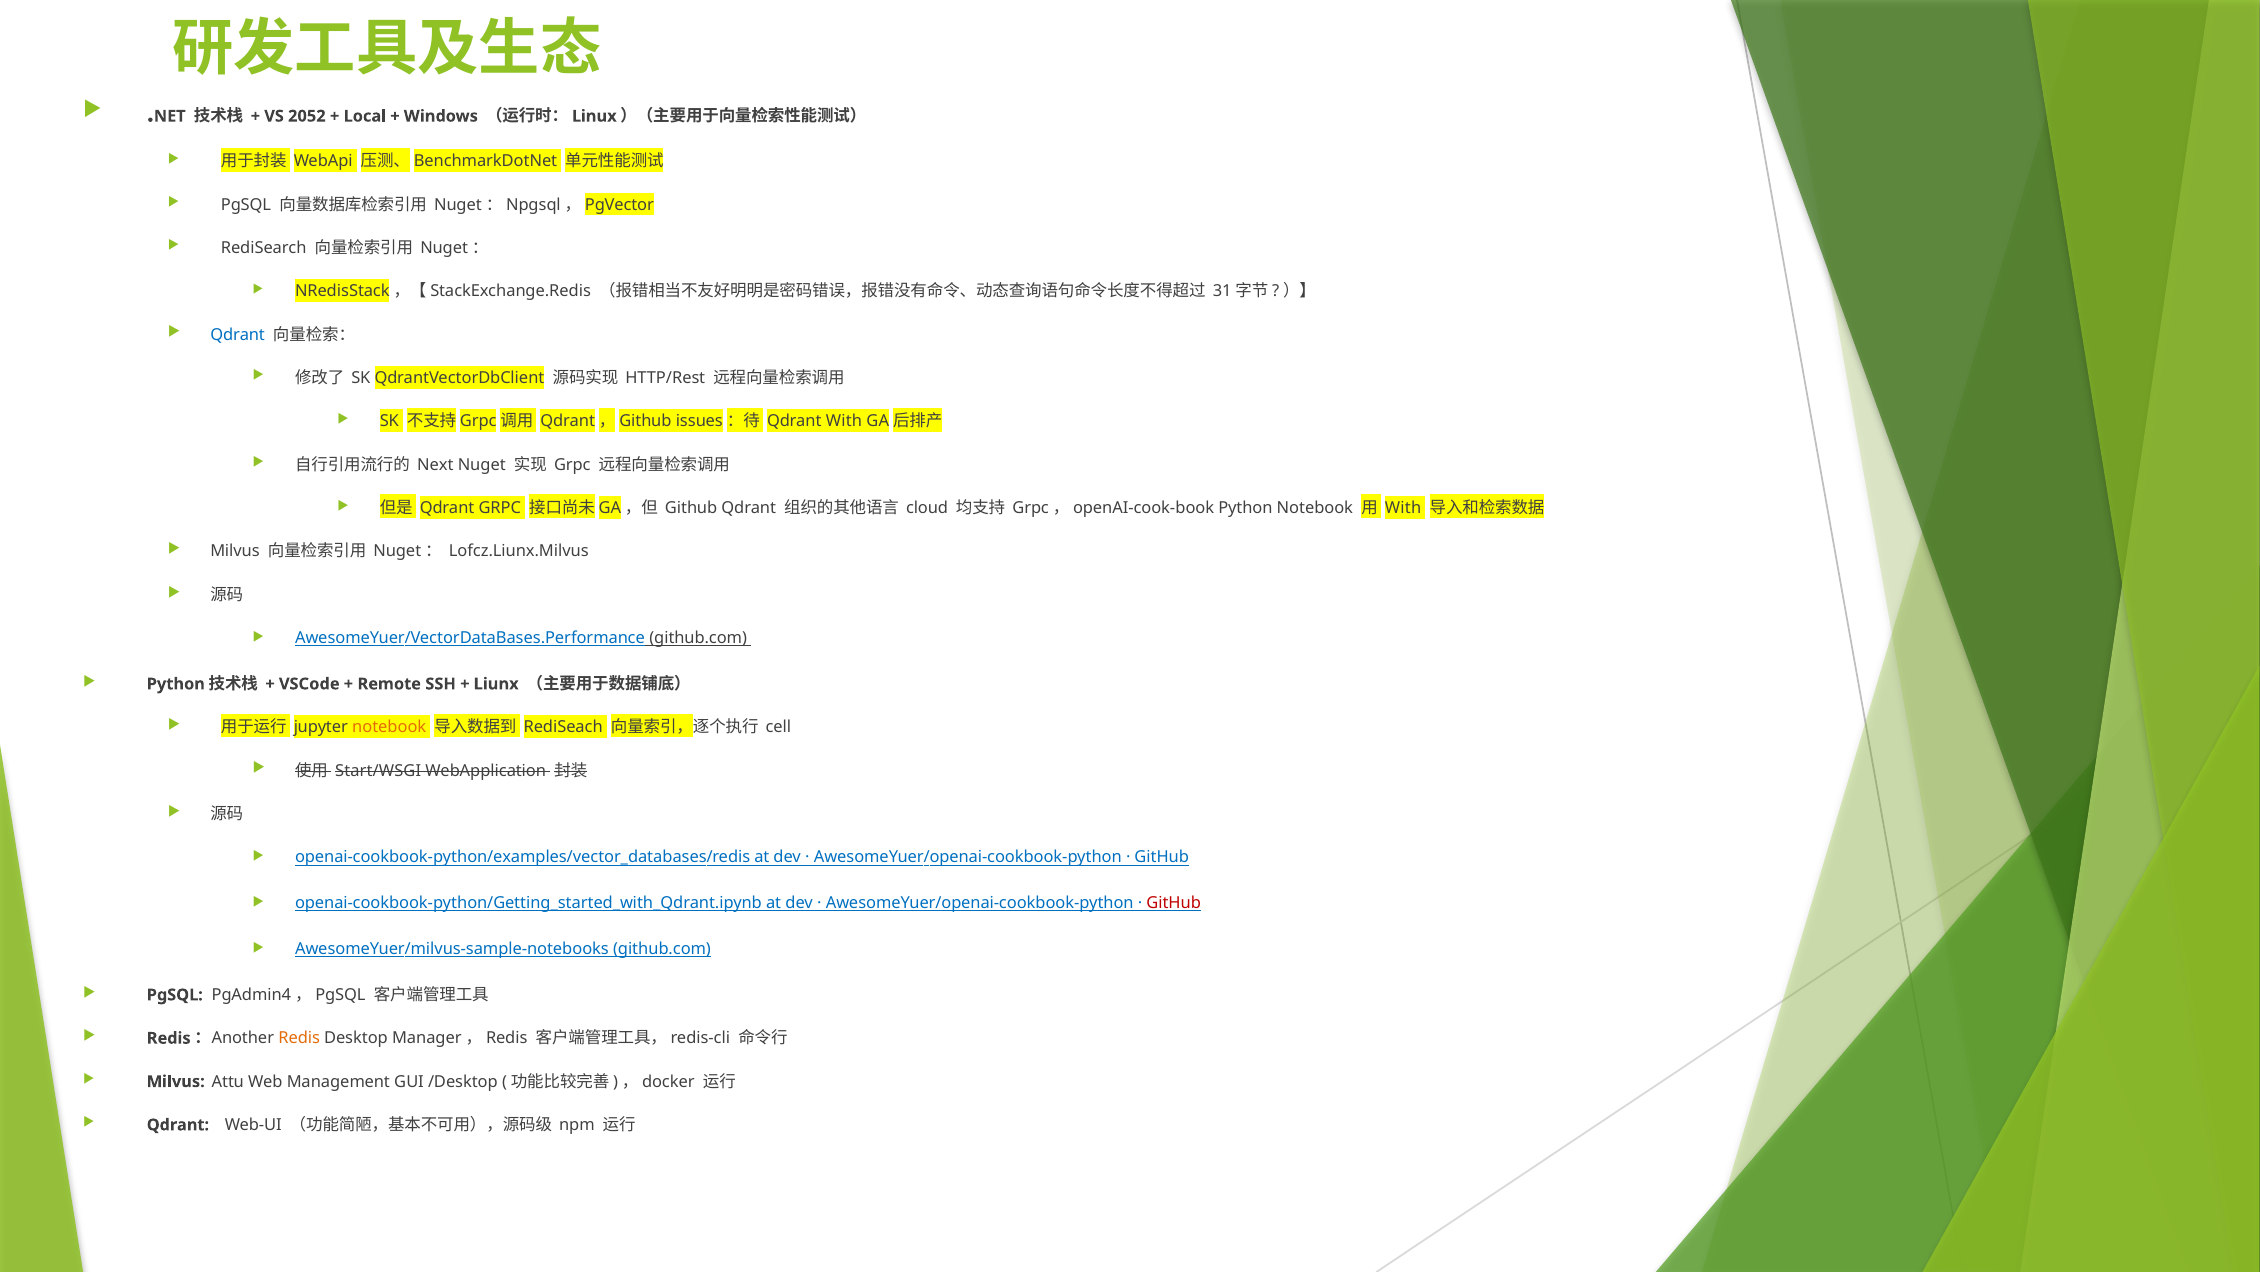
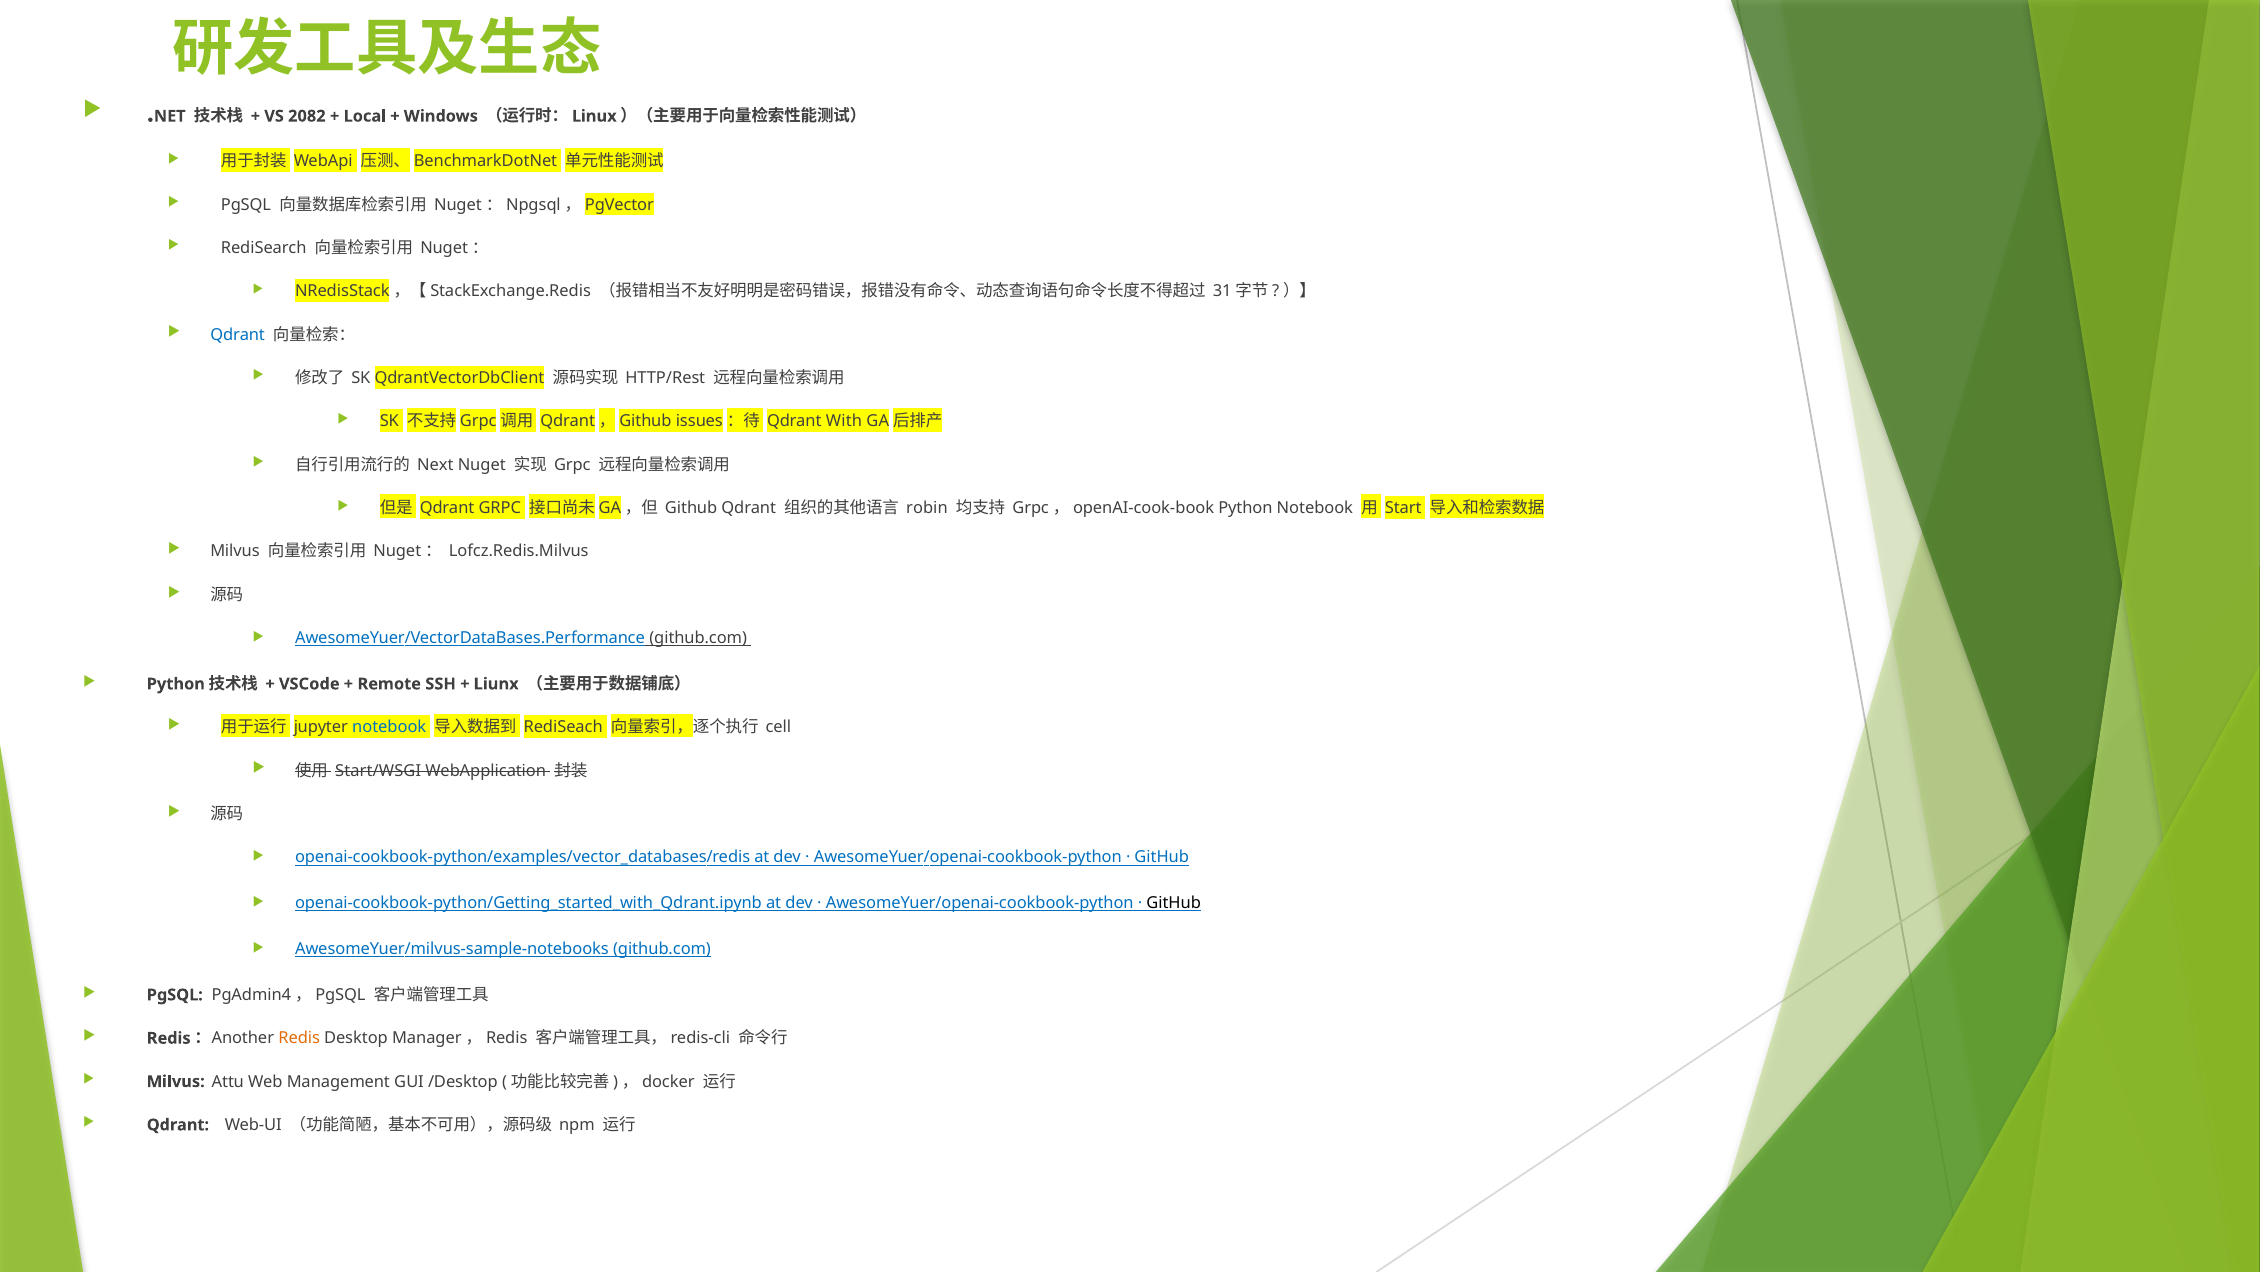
2052: 2052 -> 2082
cloud: cloud -> robin
With at (1403, 508): With -> Start
Lofcz.Liunx.Milvus: Lofcz.Liunx.Milvus -> Lofcz.Redis.Milvus
notebook at (389, 727) colour: orange -> blue
GitHub at (1174, 903) colour: red -> black
